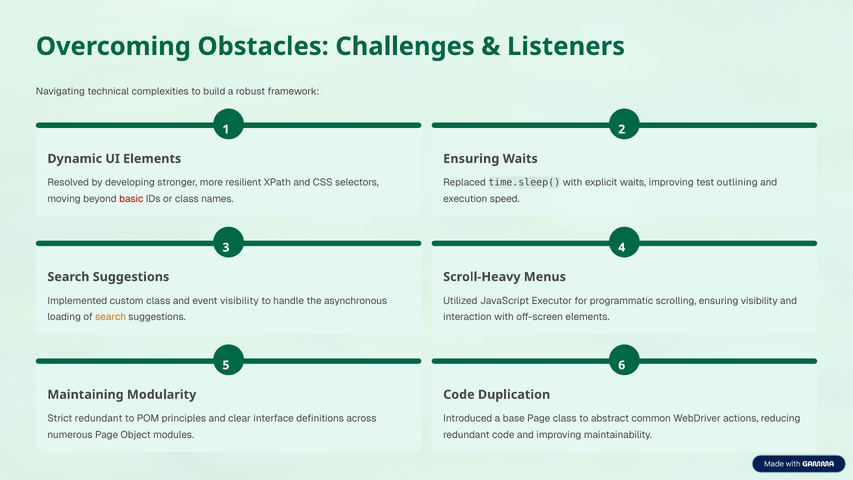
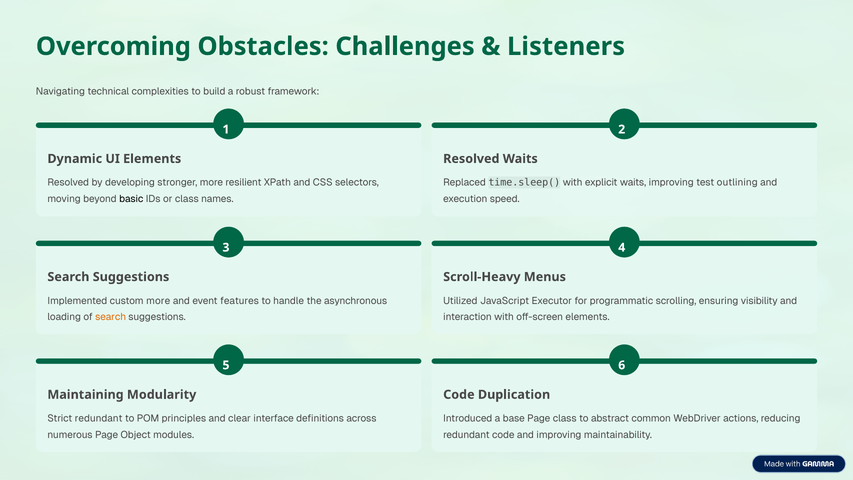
Ensuring at (471, 159): Ensuring -> Resolved
basic colour: red -> black
custom class: class -> more
event visibility: visibility -> features
